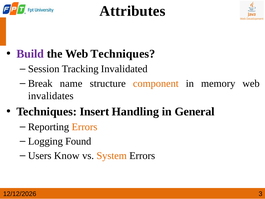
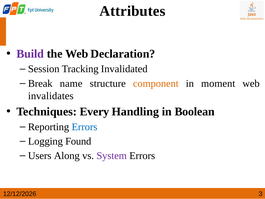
Web Techniques: Techniques -> Declaration
memory: memory -> moment
Insert: Insert -> Every
General: General -> Boolean
Errors at (85, 127) colour: orange -> blue
Know: Know -> Along
System colour: orange -> purple
